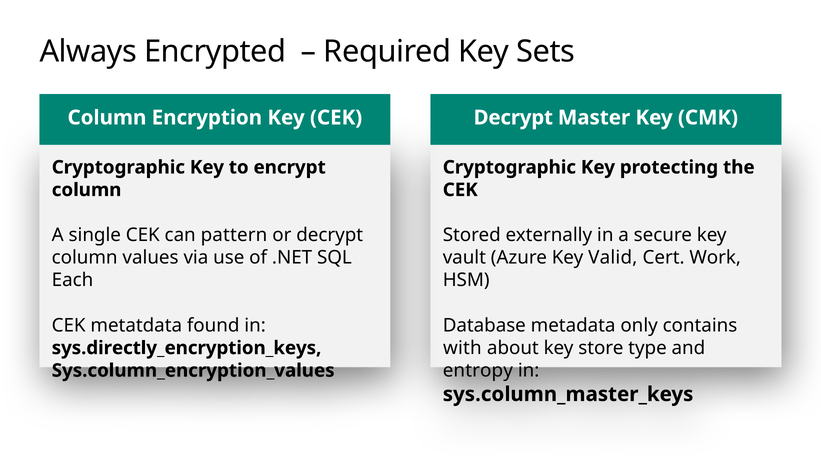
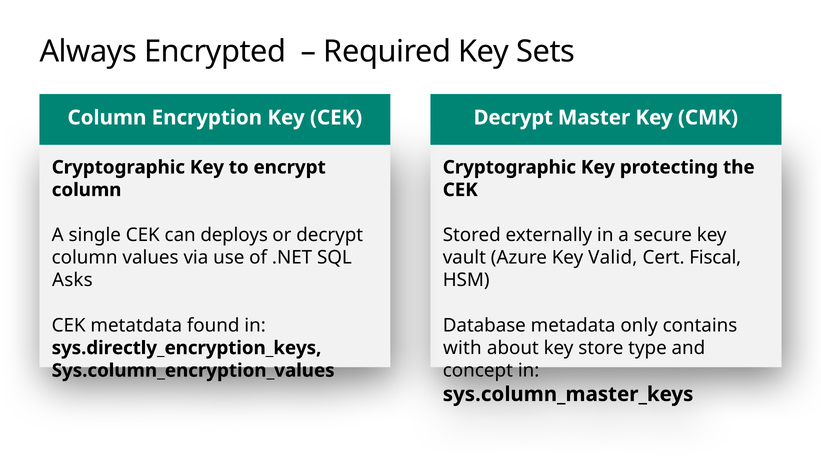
pattern: pattern -> deploys
Work: Work -> Fiscal
Each: Each -> Asks
entropy: entropy -> concept
